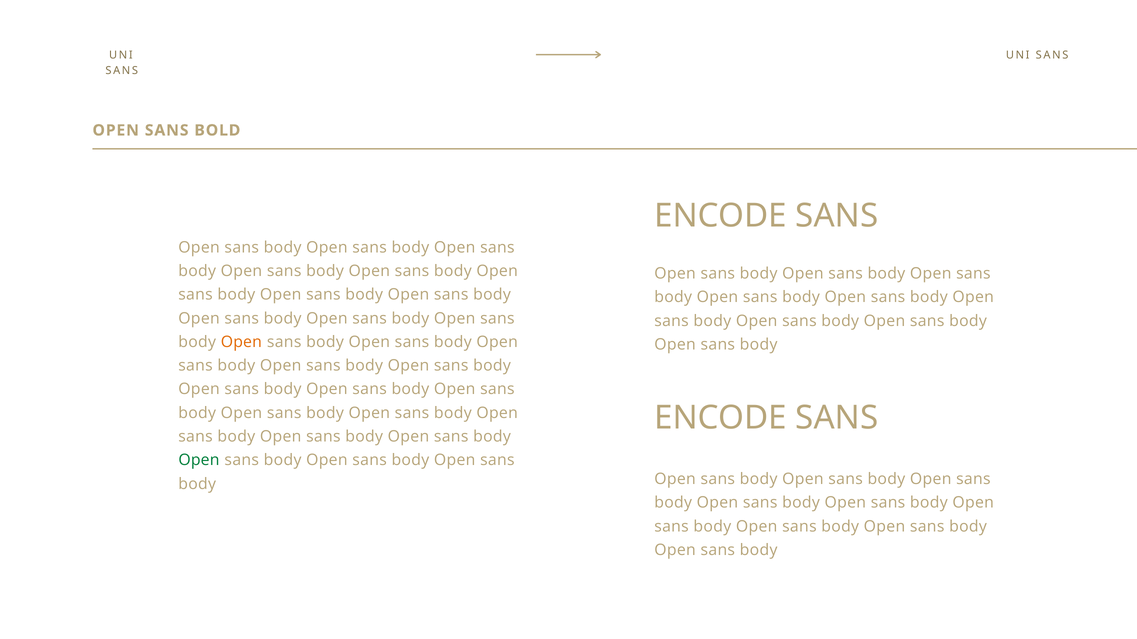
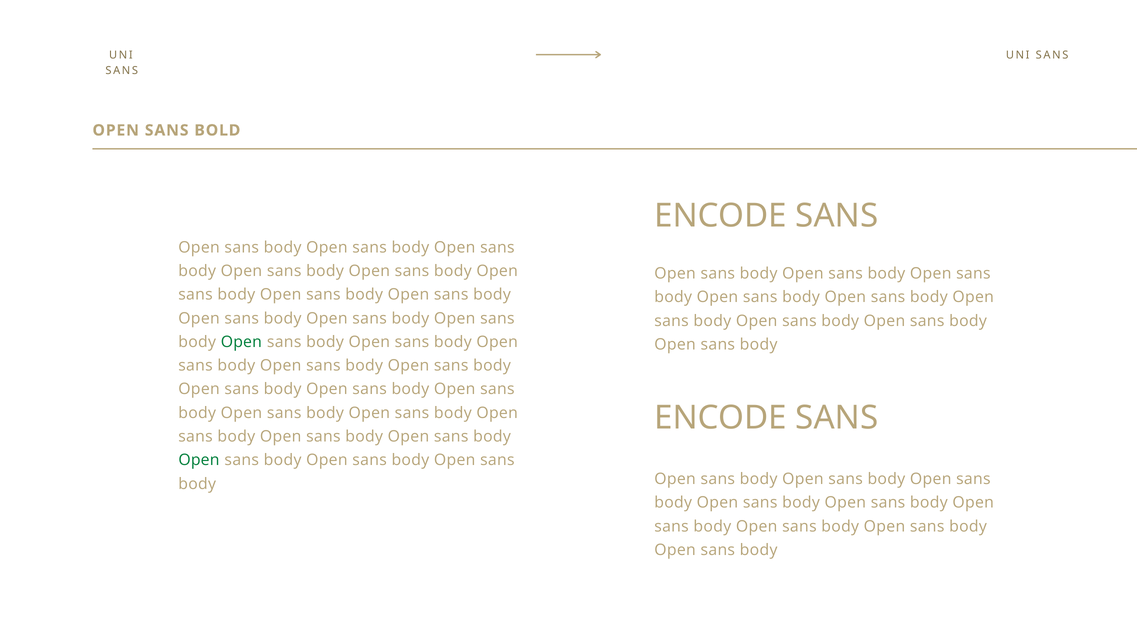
Open at (241, 342) colour: orange -> green
